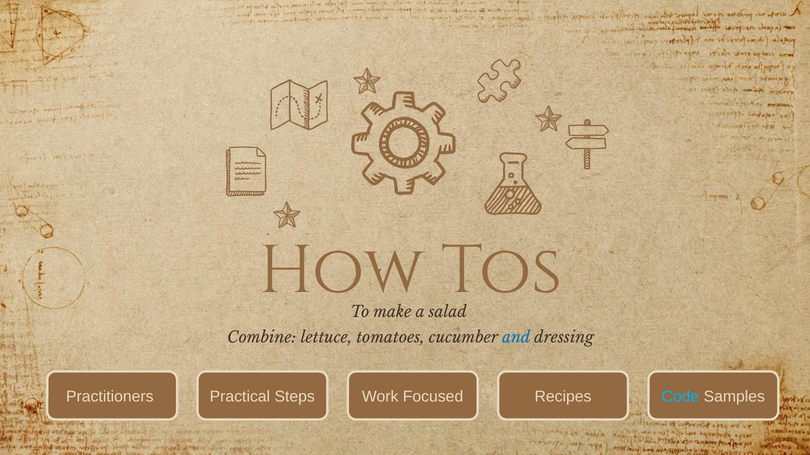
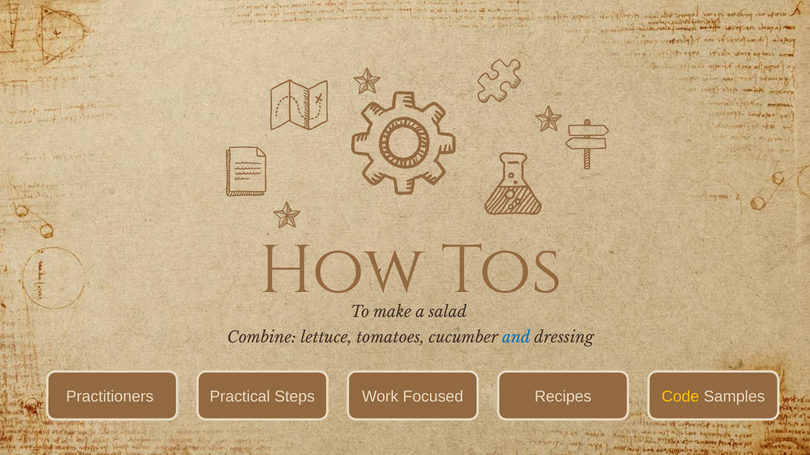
Code colour: light blue -> yellow
